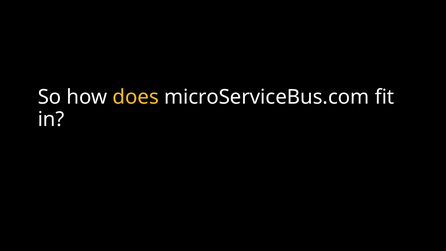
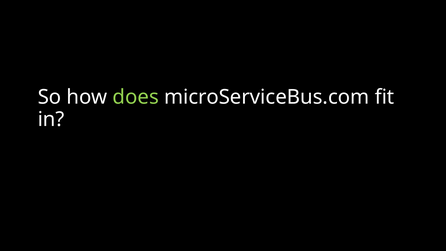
does colour: yellow -> light green
